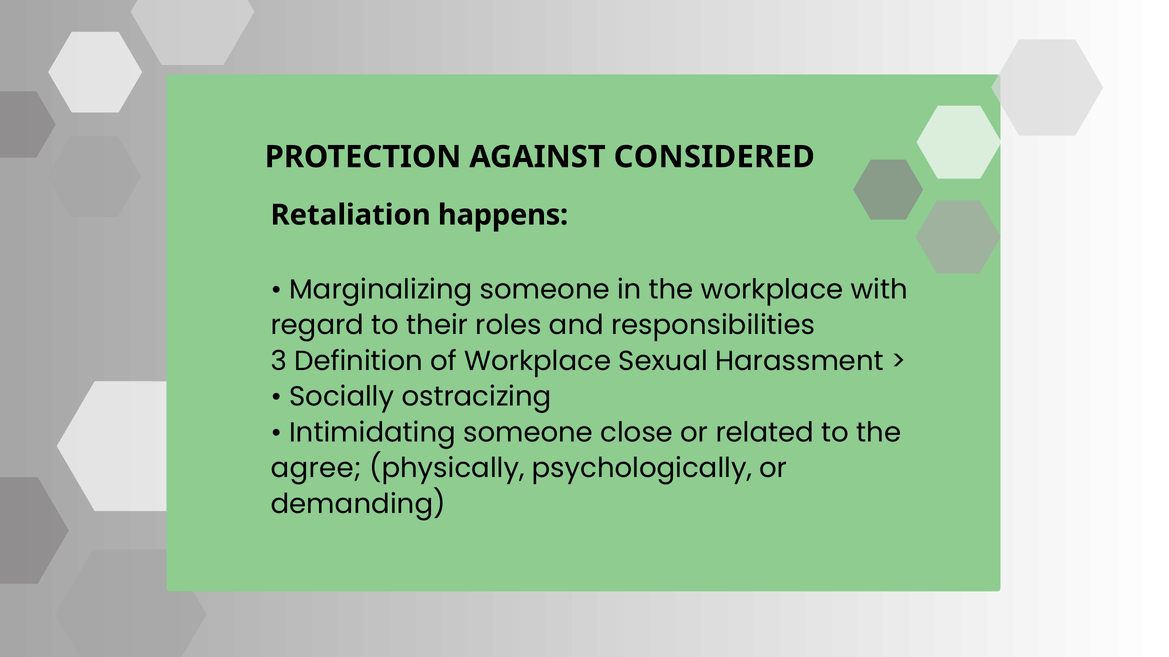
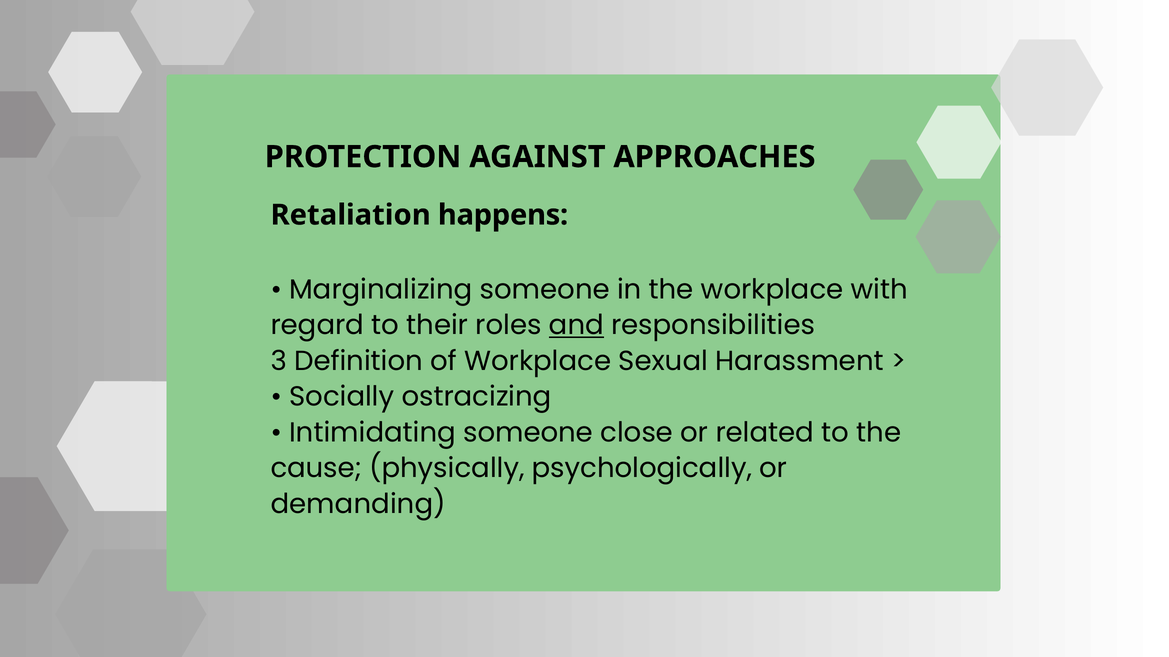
CONSIDERED: CONSIDERED -> APPROACHES
and underline: none -> present
agree: agree -> cause
